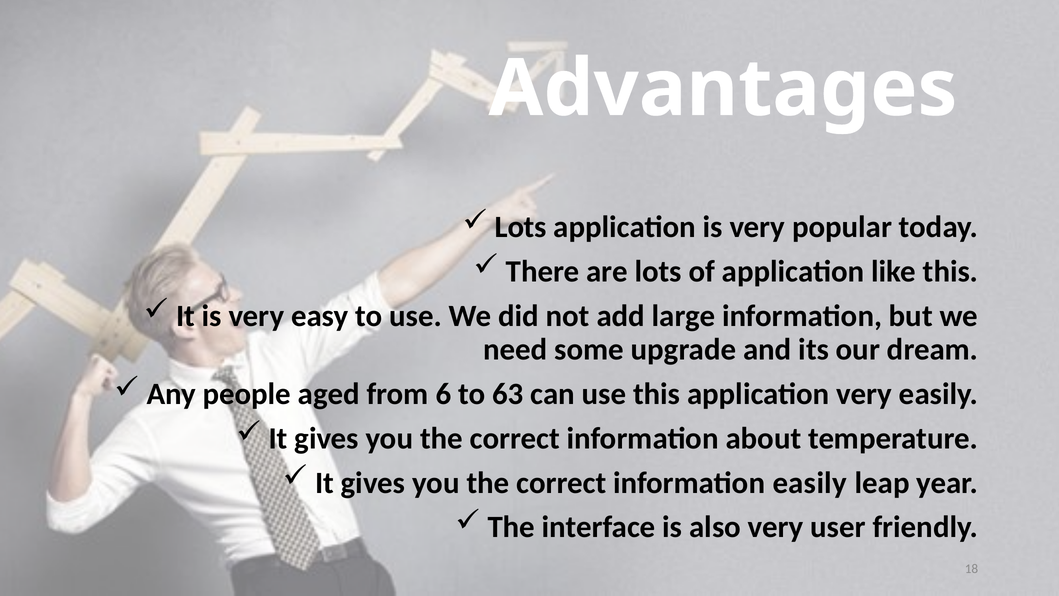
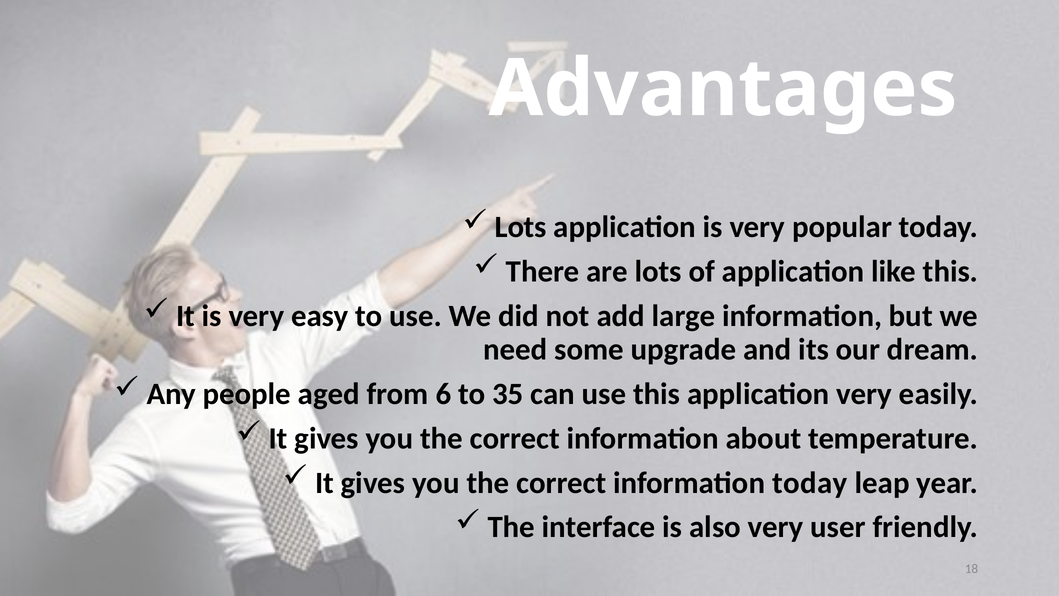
63: 63 -> 35
information easily: easily -> today
